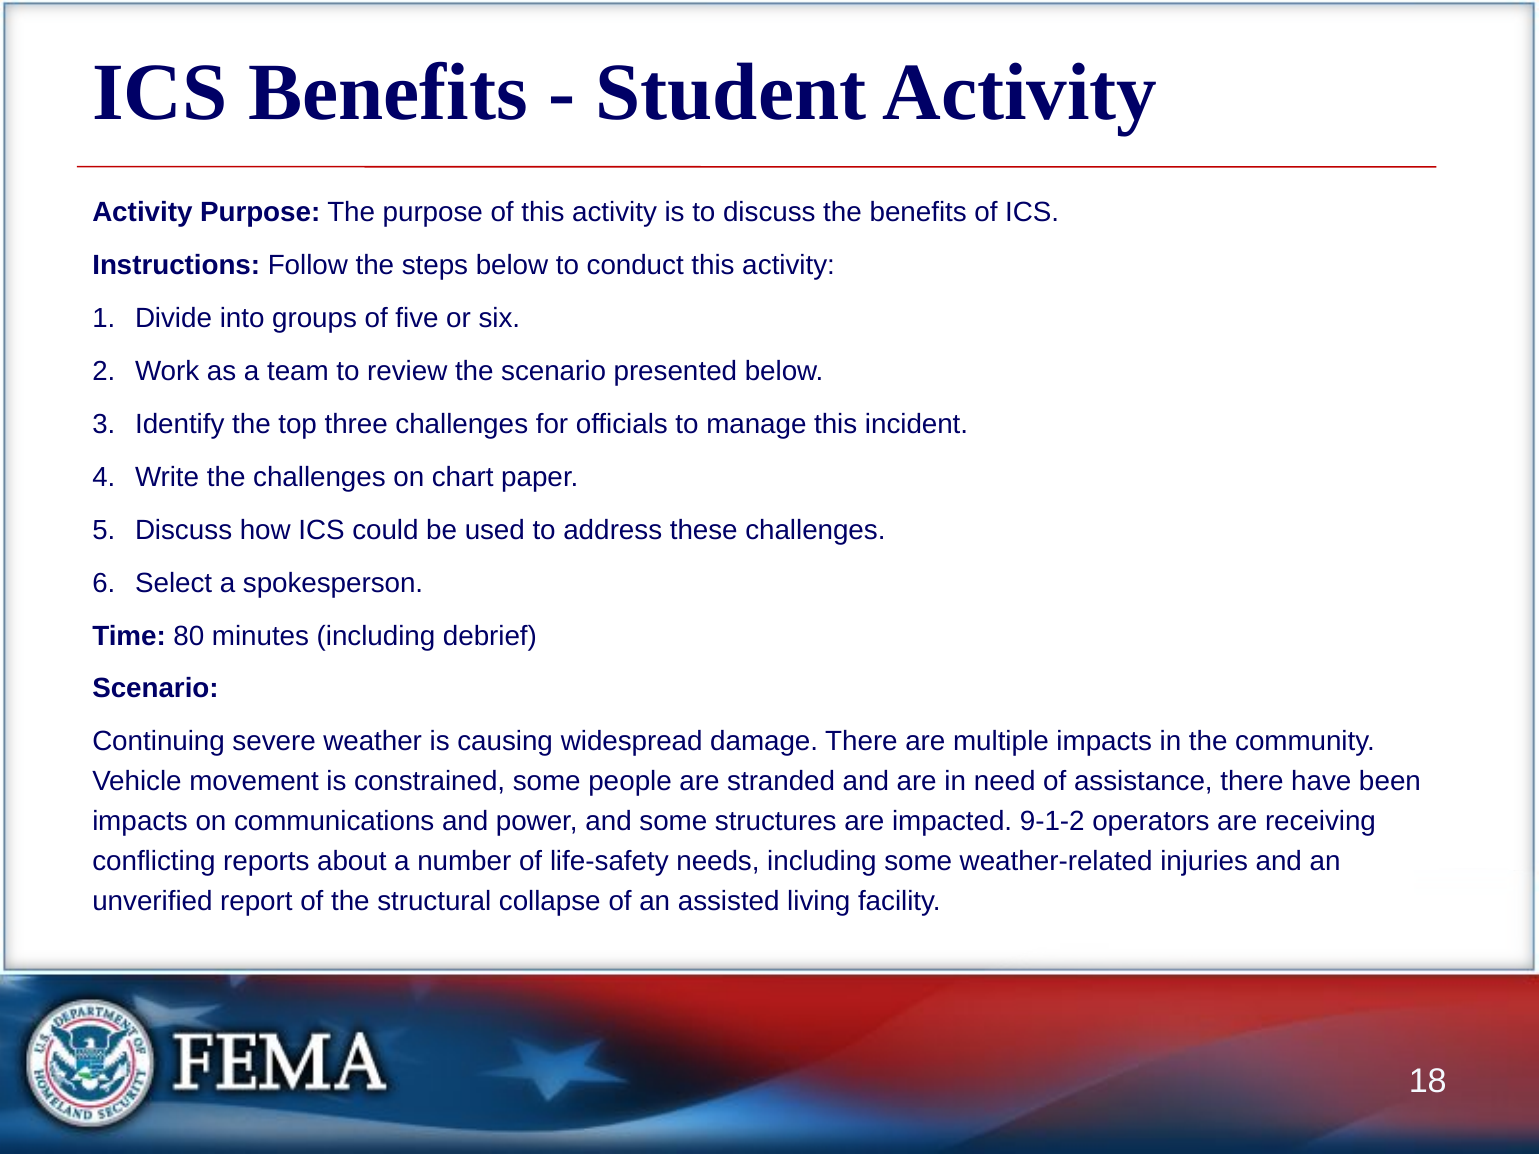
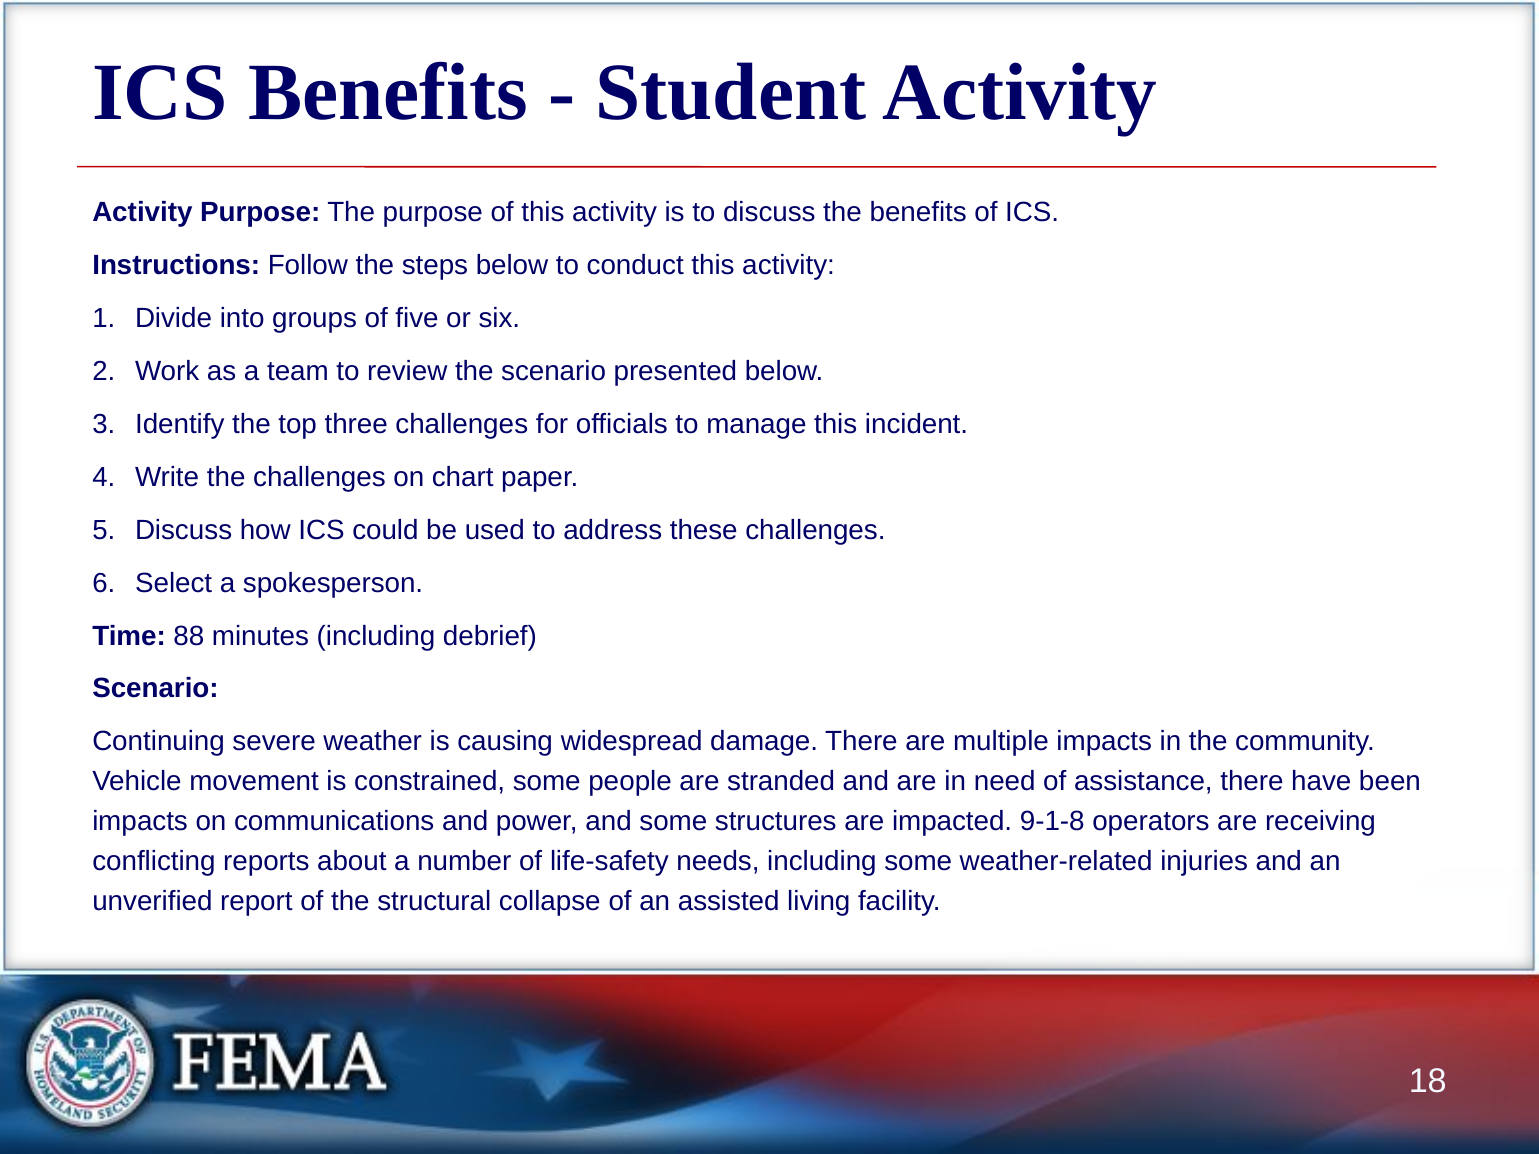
80: 80 -> 88
9-1-2: 9-1-2 -> 9-1-8
